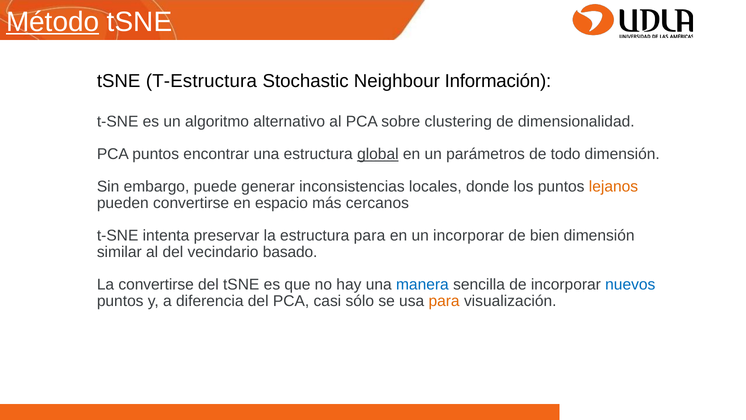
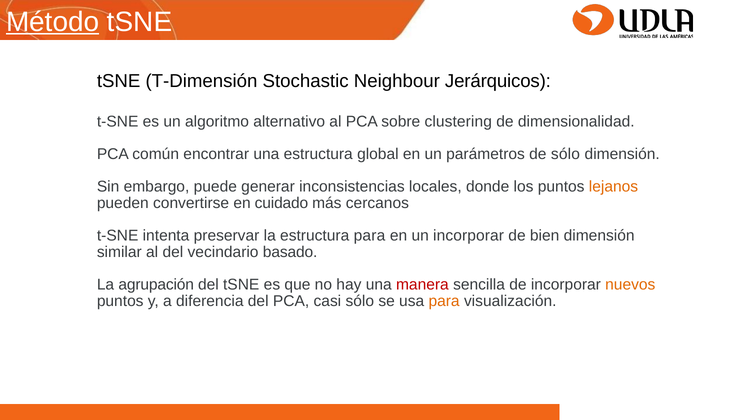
T-Estructura: T-Estructura -> T-Dimensión
Información: Información -> Jerárquicos
PCA puntos: puntos -> común
global underline: present -> none
de todo: todo -> sólo
espacio: espacio -> cuidado
La convertirse: convertirse -> agrupación
manera colour: blue -> red
nuevos colour: blue -> orange
